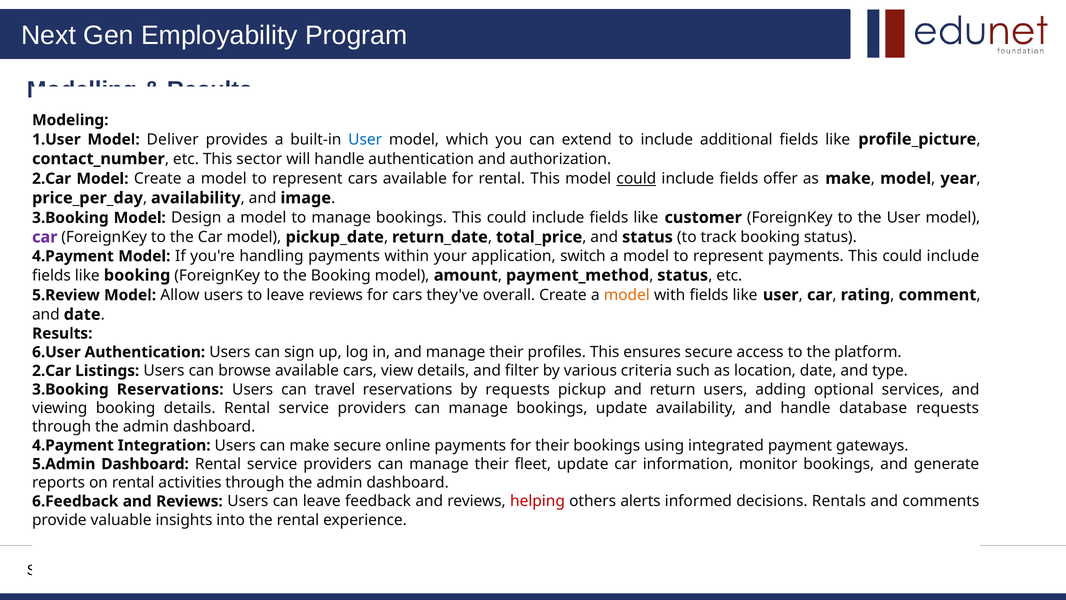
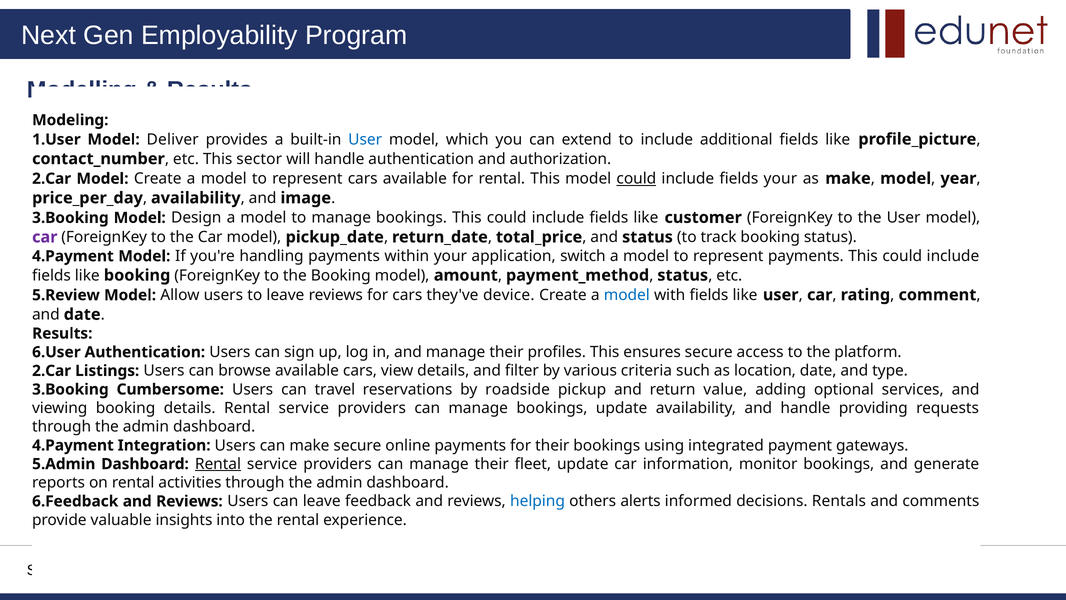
fields offer: offer -> your
overall: overall -> device
model at (627, 295) colour: orange -> blue
Reservations at (170, 389): Reservations -> Cumbersome
by requests: requests -> roadside
return users: users -> value
database: database -> providing
Rental at (218, 464) underline: none -> present
helping colour: red -> blue
